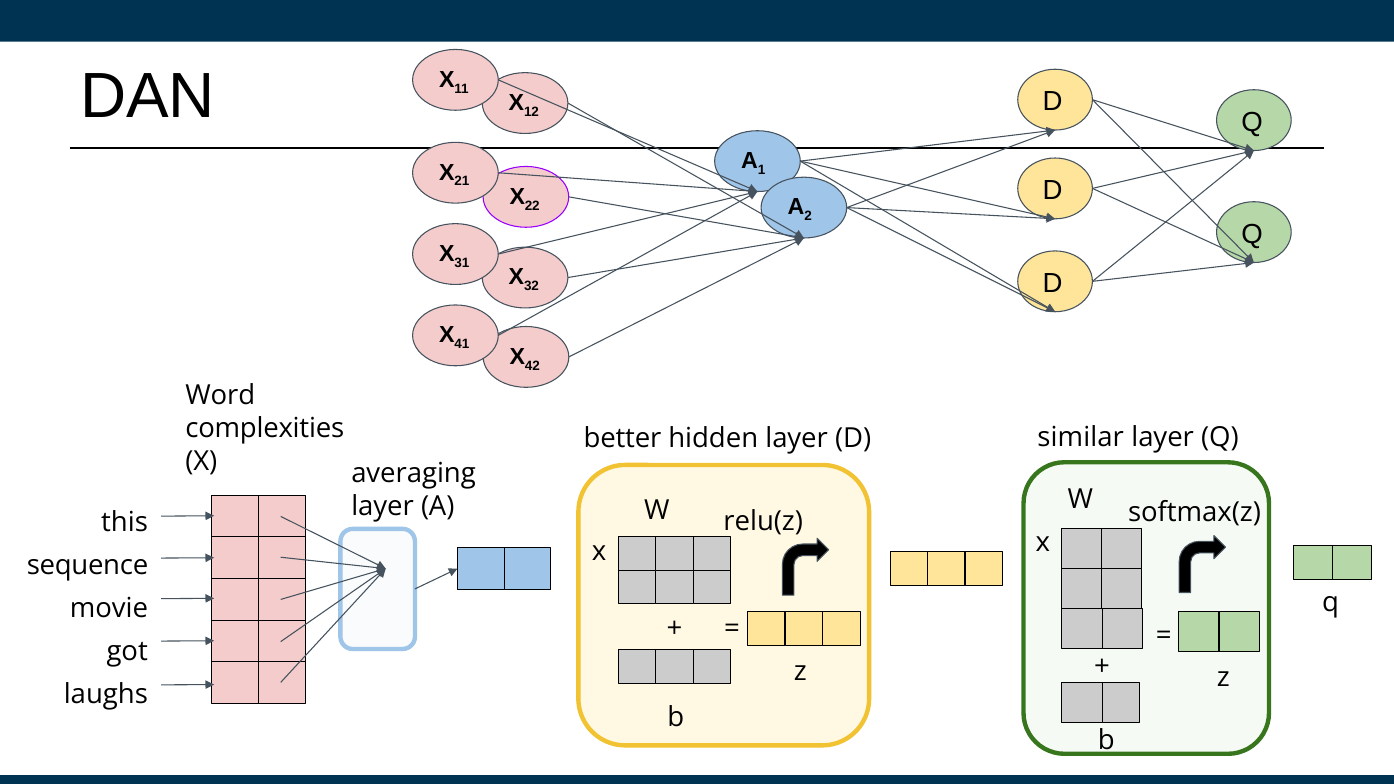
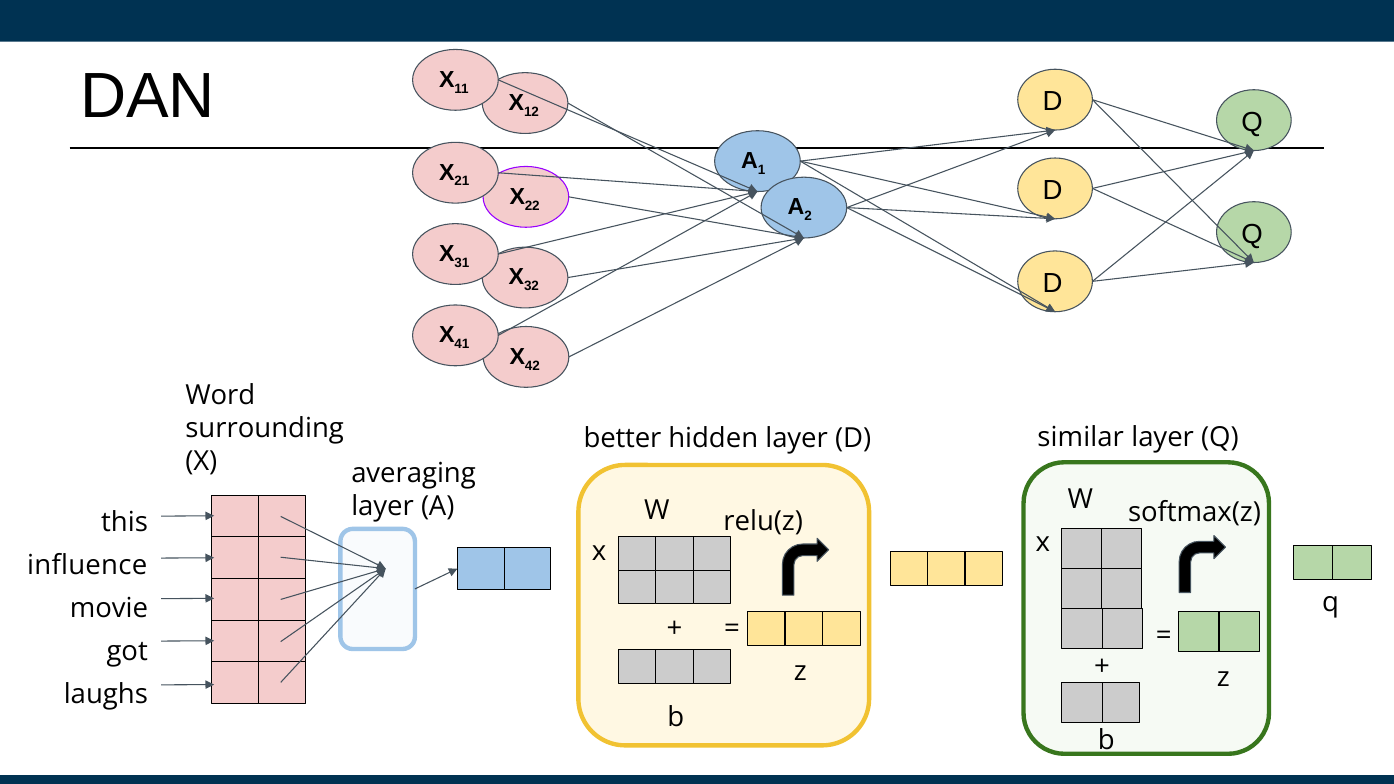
complexities: complexities -> surrounding
sequence: sequence -> influence
